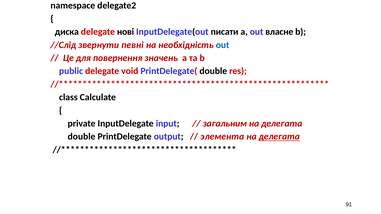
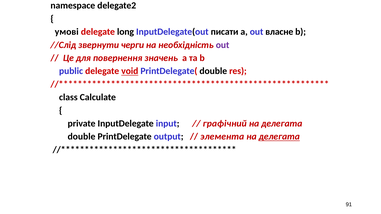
диска: диска -> умові
нові: нові -> long
певні: певні -> черги
out at (223, 45) colour: blue -> purple
void underline: none -> present
загальним: загальним -> графічний
